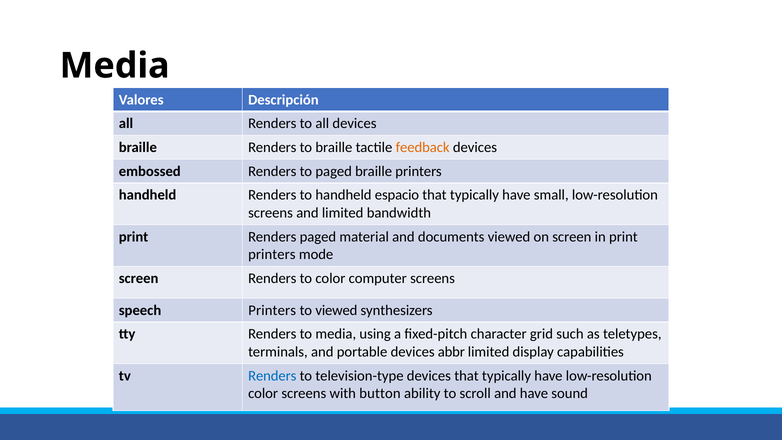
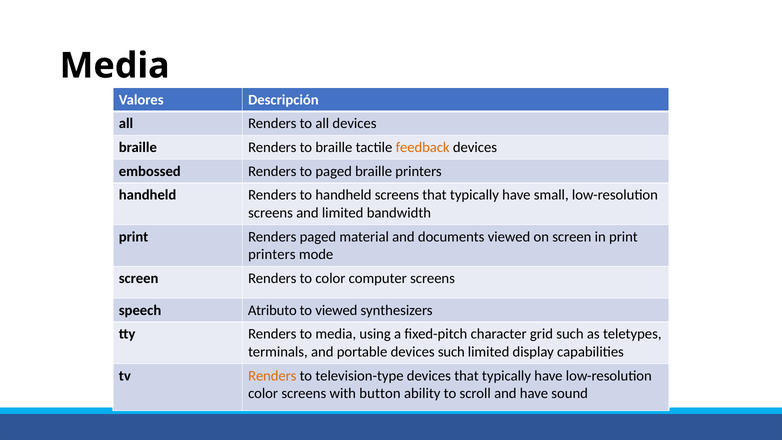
handheld espacio: espacio -> screens
speech Printers: Printers -> Atributo
devices abbr: abbr -> such
Renders at (272, 376) colour: blue -> orange
